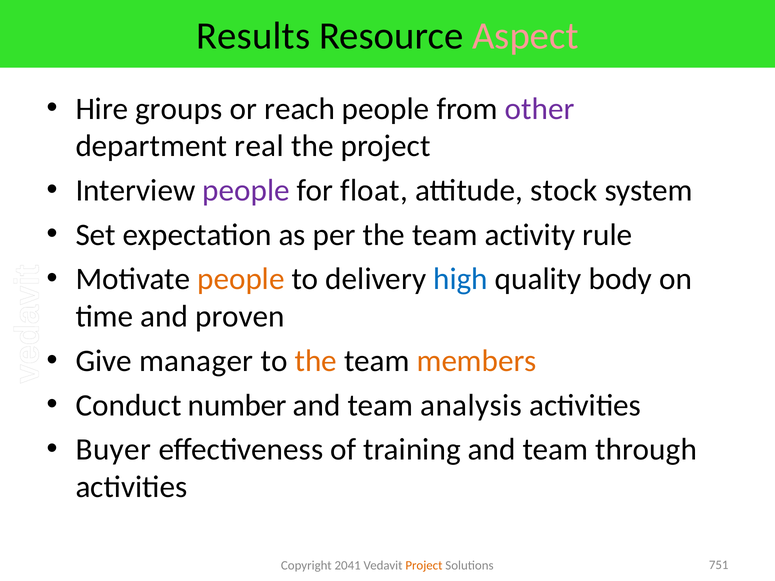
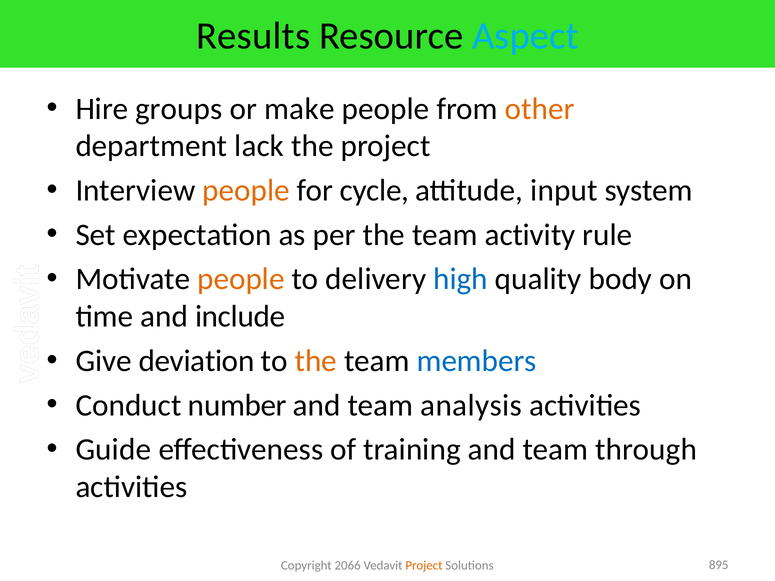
Aspect colour: pink -> light blue
reach: reach -> make
other colour: purple -> orange
real: real -> lack
people at (246, 191) colour: purple -> orange
float: float -> cycle
stock: stock -> input
proven: proven -> include
manager: manager -> deviation
members colour: orange -> blue
Buyer: Buyer -> Guide
2041: 2041 -> 2066
751: 751 -> 895
